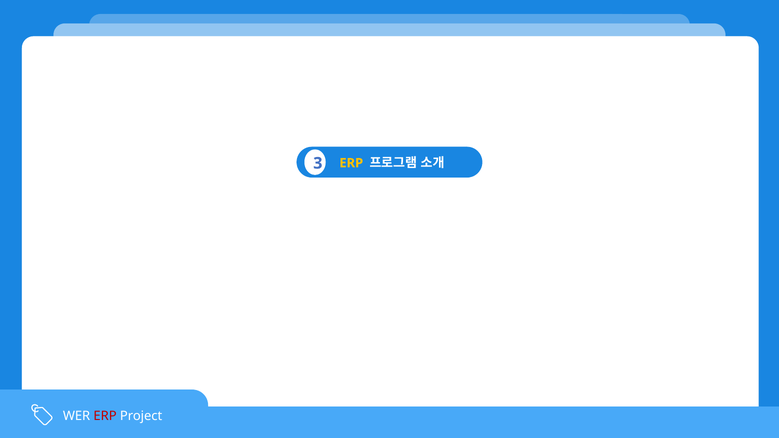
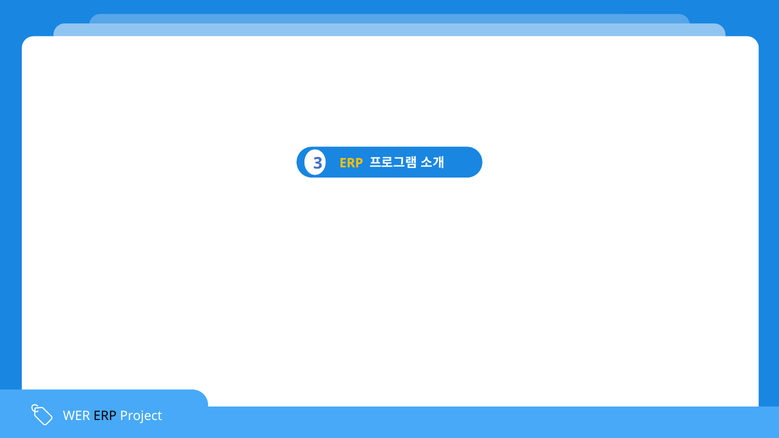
ERP at (105, 416) colour: red -> black
